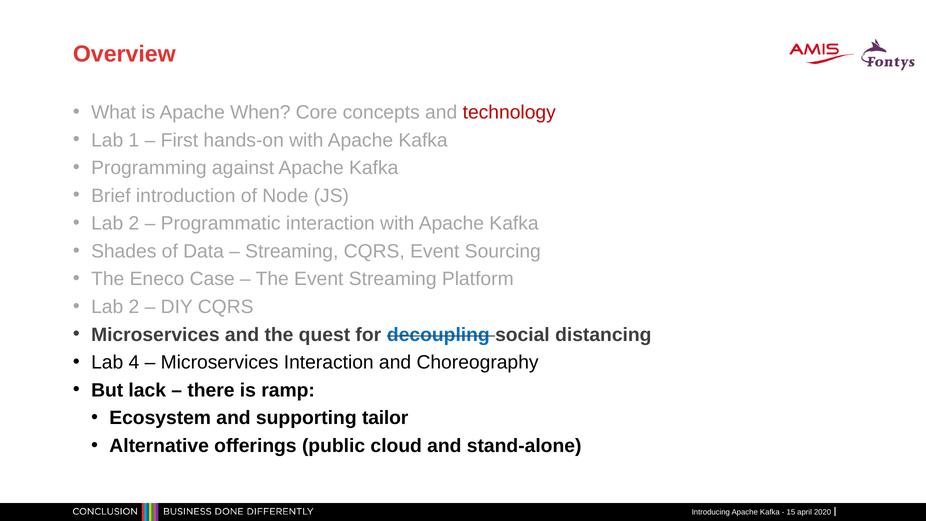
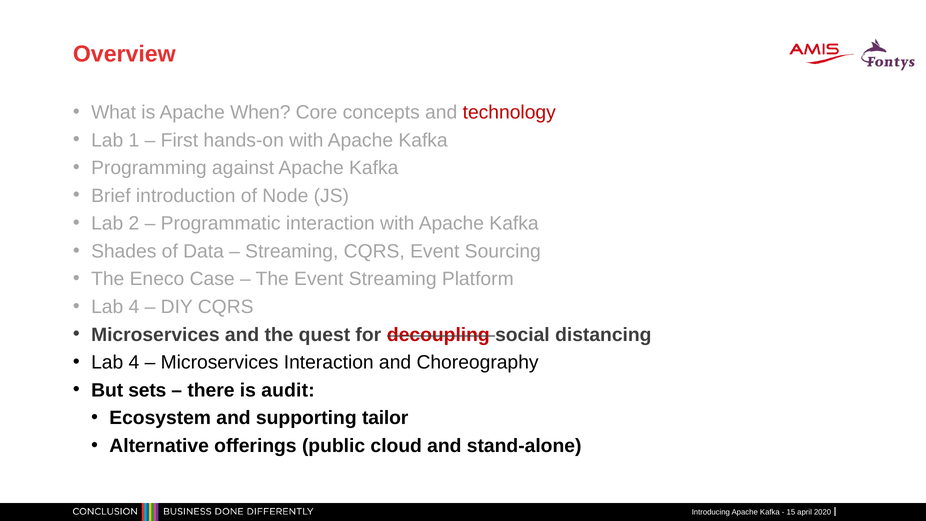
2 at (134, 307): 2 -> 4
decoupling colour: blue -> red
lack: lack -> sets
ramp: ramp -> audit
